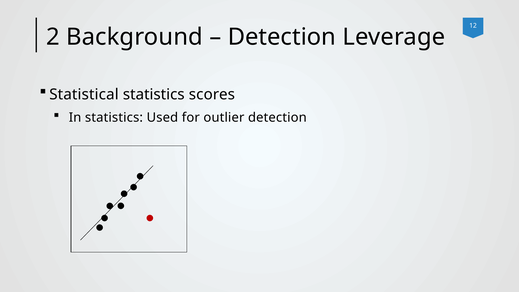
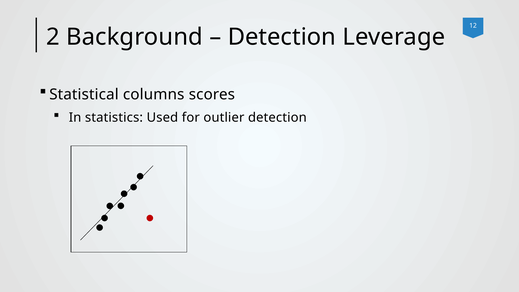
Statistical statistics: statistics -> columns
